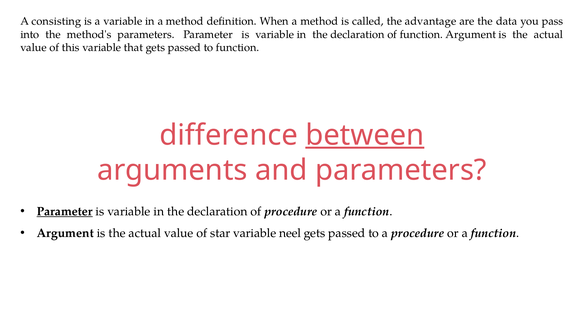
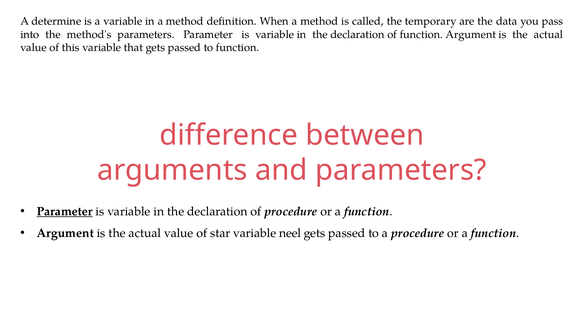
consisting: consisting -> determine
advantage: advantage -> temporary
between underline: present -> none
